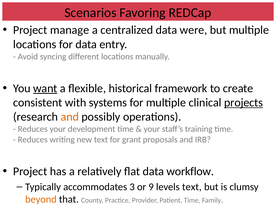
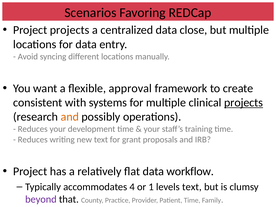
Project manage: manage -> projects
were: were -> close
want underline: present -> none
historical: historical -> approval
3: 3 -> 4
9: 9 -> 1
beyond colour: orange -> purple
